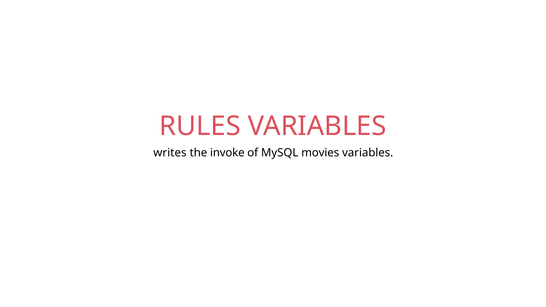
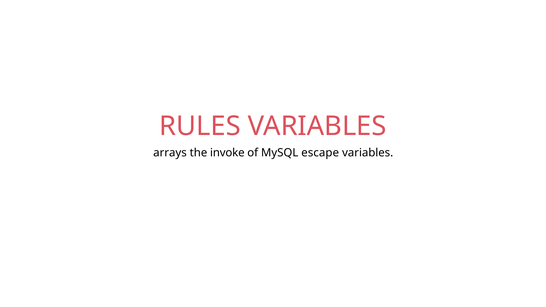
writes: writes -> arrays
movies: movies -> escape
